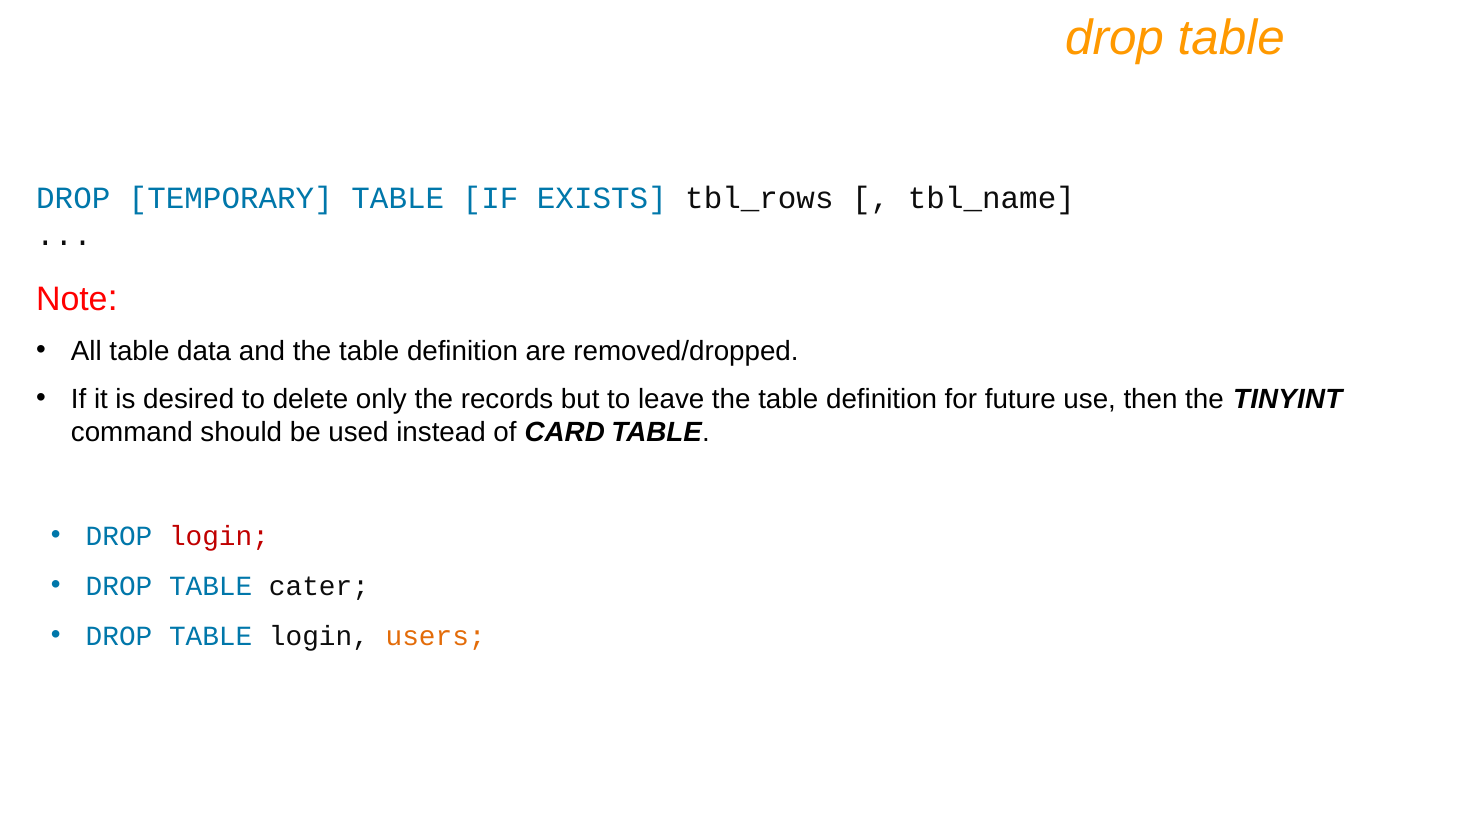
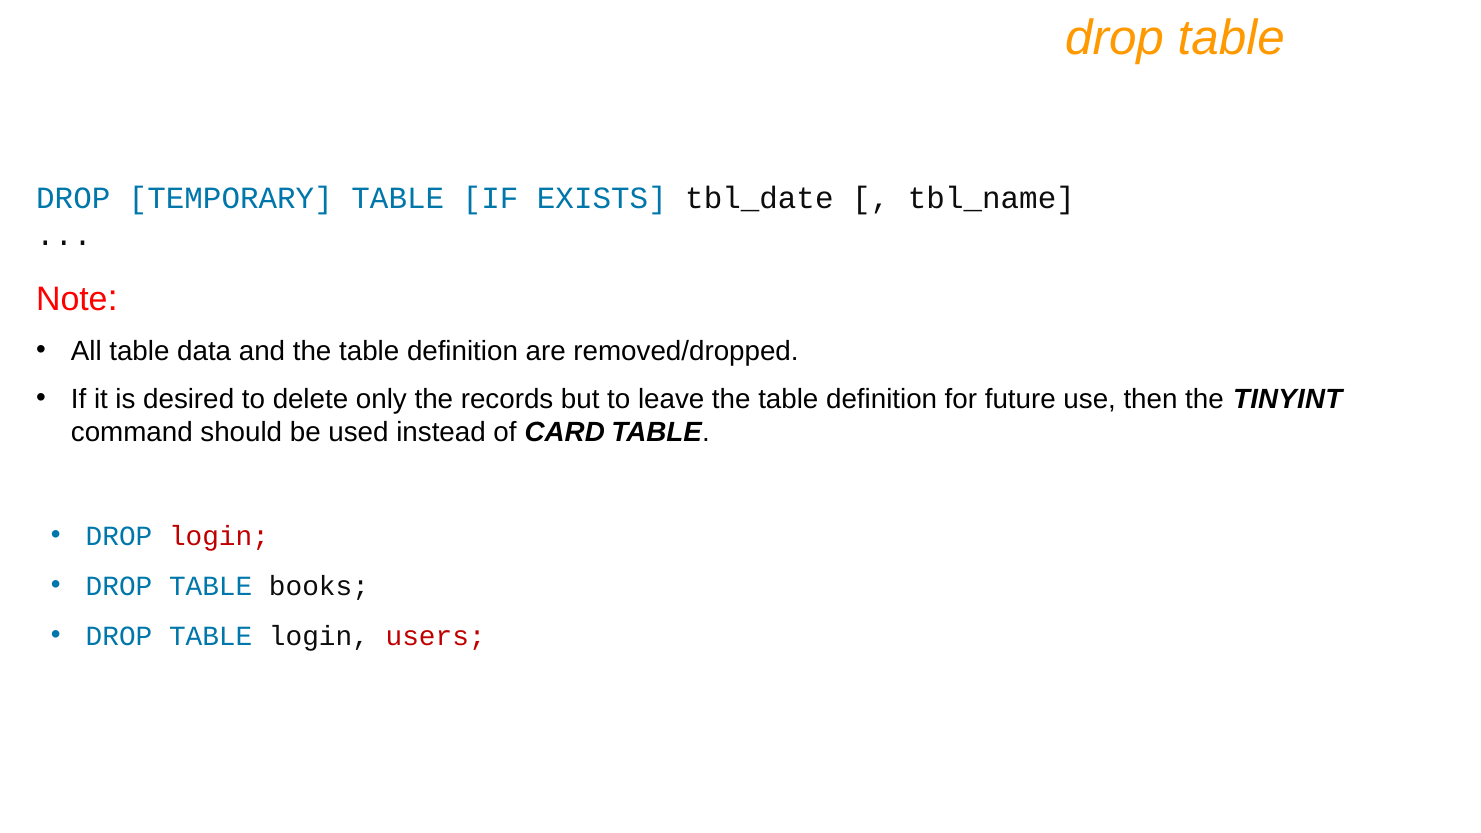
tbl_rows: tbl_rows -> tbl_date
cater: cater -> books
users colour: orange -> red
